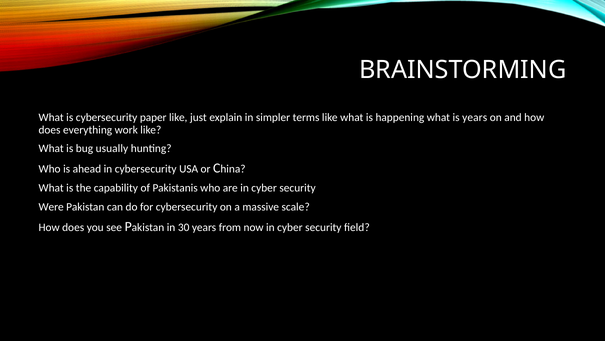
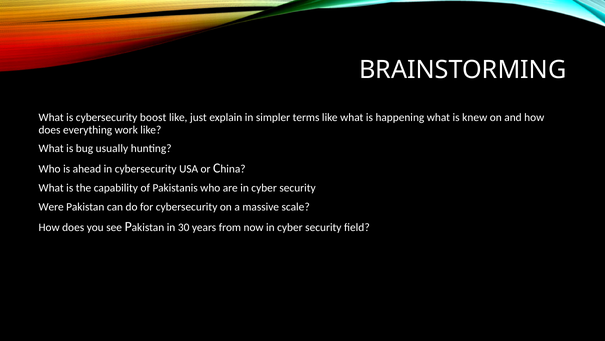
paper: paper -> boost
is years: years -> knew
